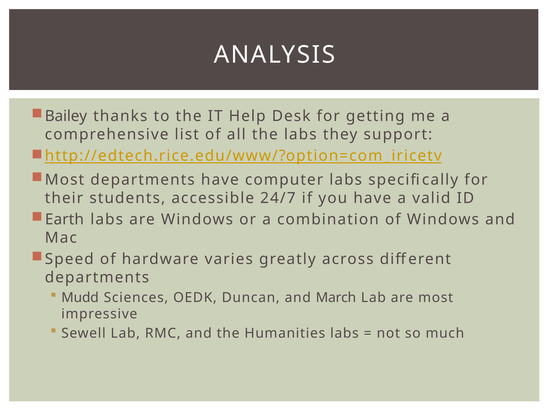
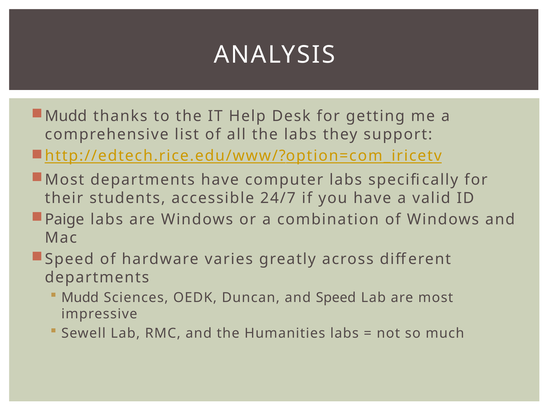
Bailey at (66, 116): Bailey -> Mudd
Earth: Earth -> Paige
and March: March -> Speed
